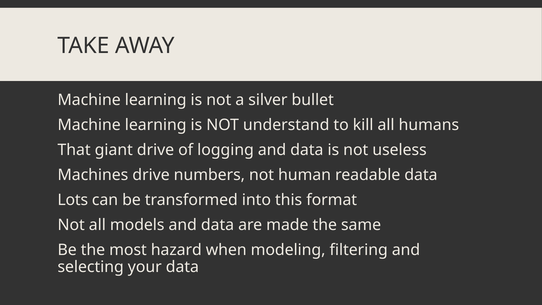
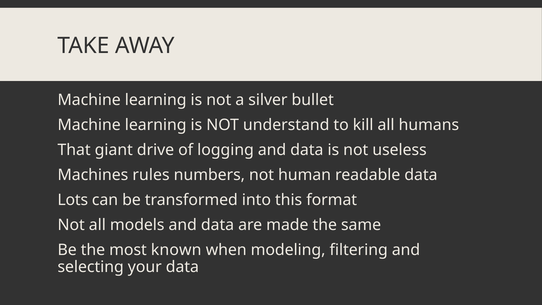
Machines drive: drive -> rules
hazard: hazard -> known
